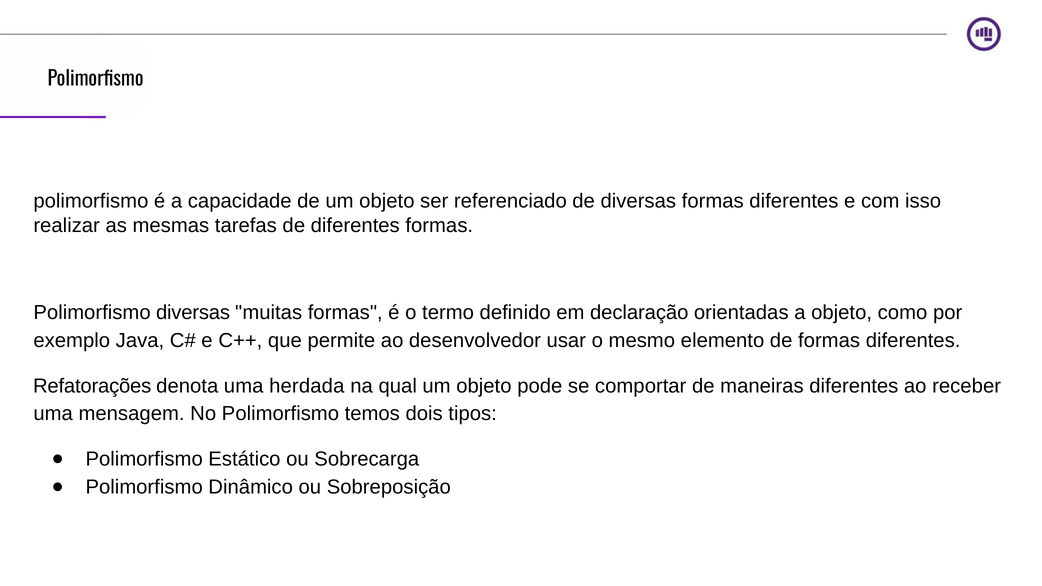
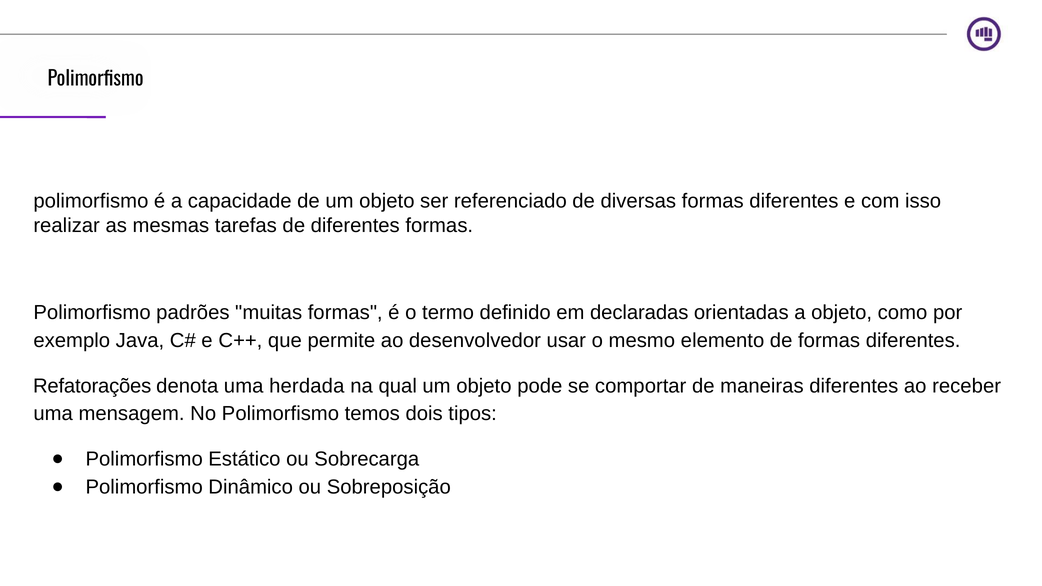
Polimorfismo diversas: diversas -> padrões
declaração: declaração -> declaradas
